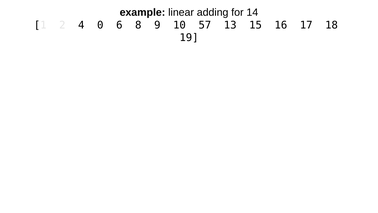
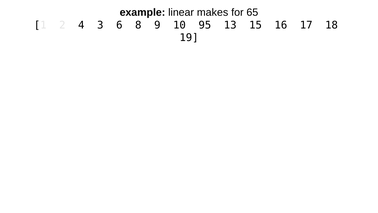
adding: adding -> makes
14: 14 -> 65
0: 0 -> 3
57: 57 -> 95
